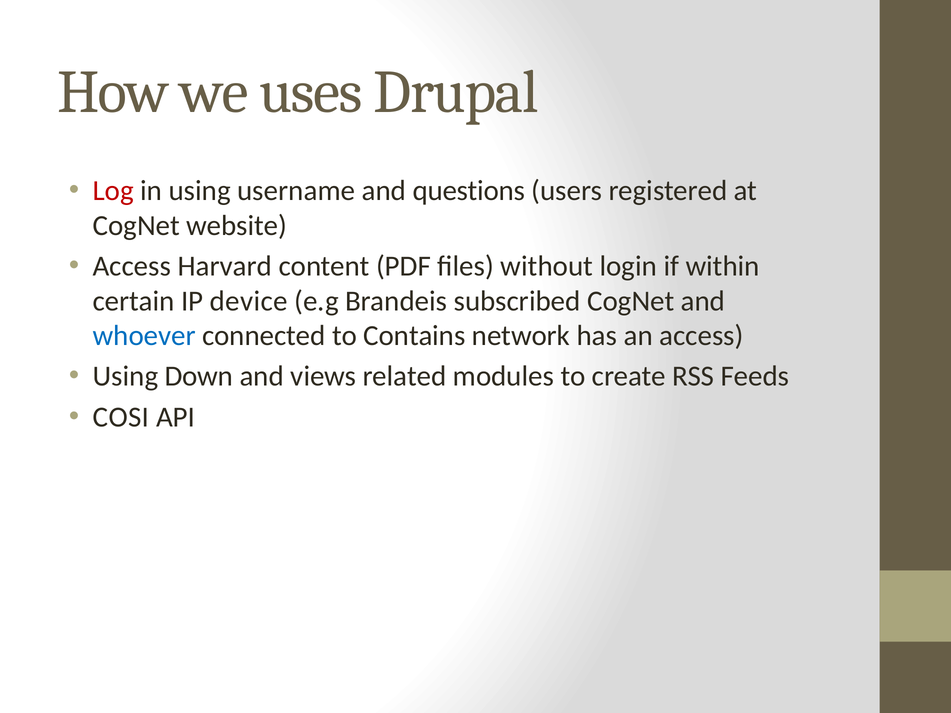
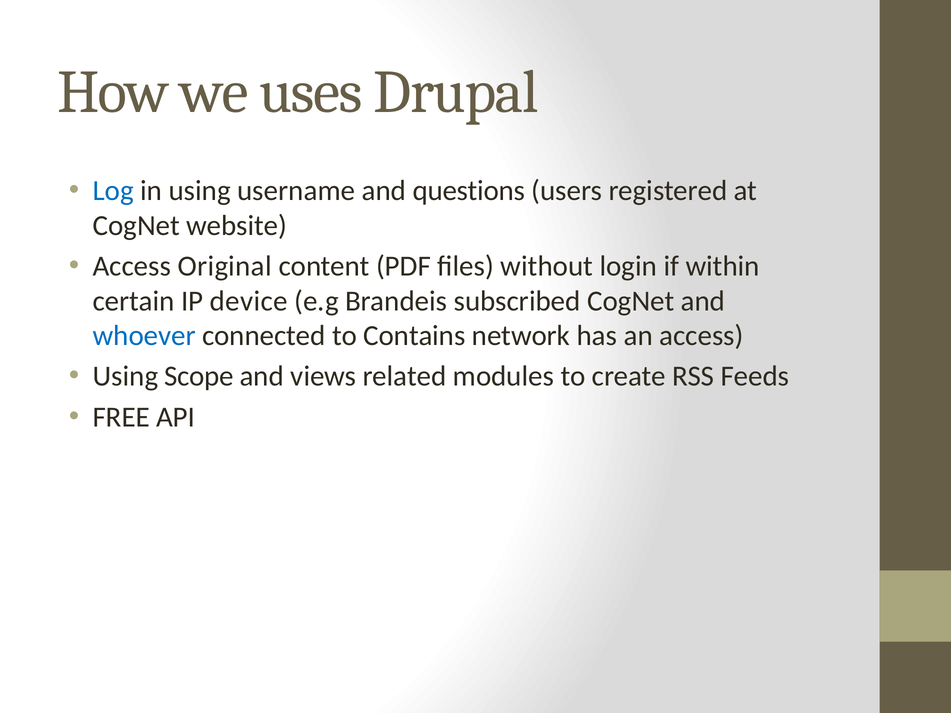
Log colour: red -> blue
Harvard: Harvard -> Original
Down: Down -> Scope
COSI: COSI -> FREE
